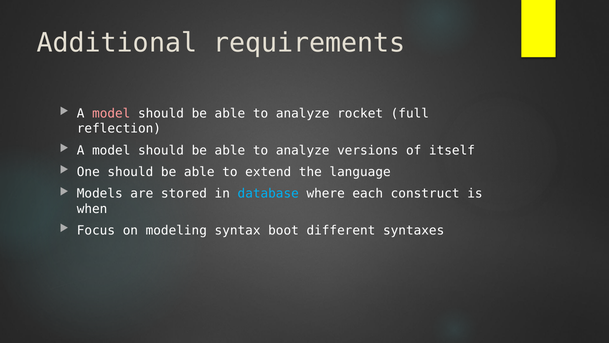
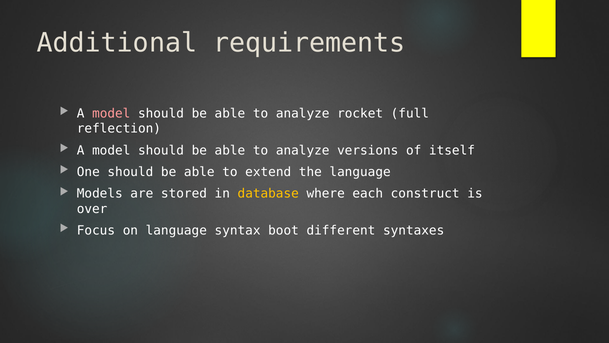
database colour: light blue -> yellow
when: when -> over
on modeling: modeling -> language
